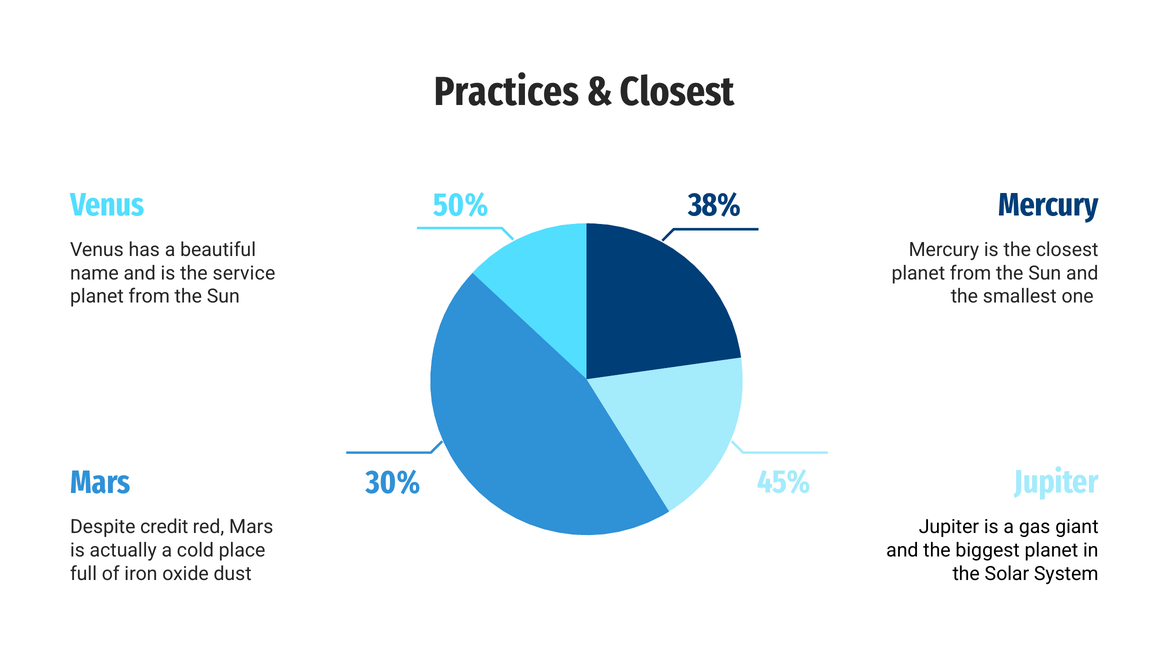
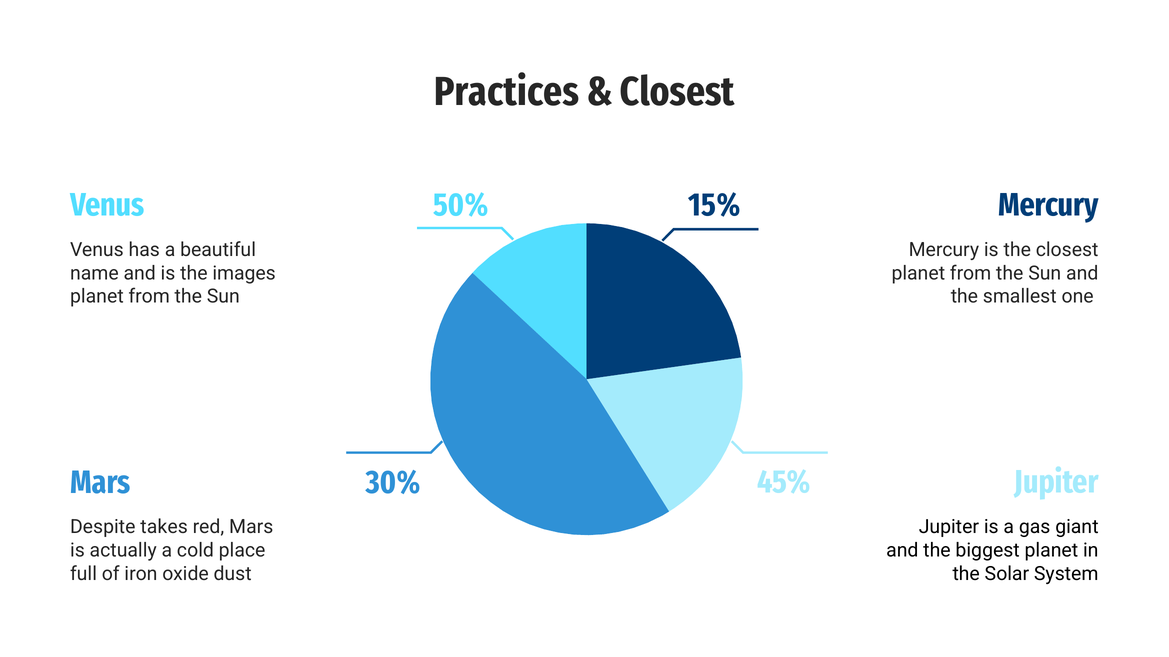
38%: 38% -> 15%
service: service -> images
credit: credit -> takes
